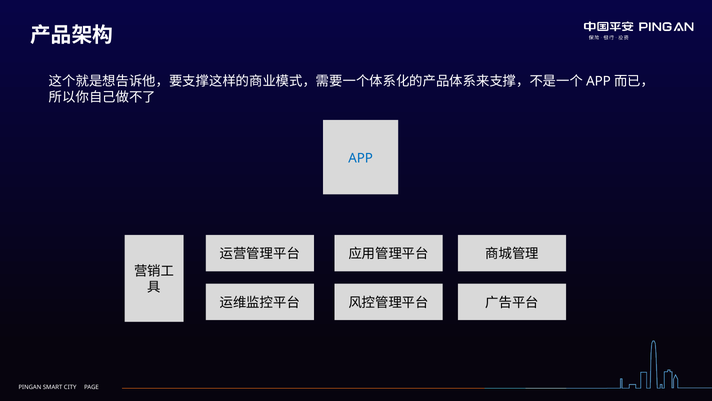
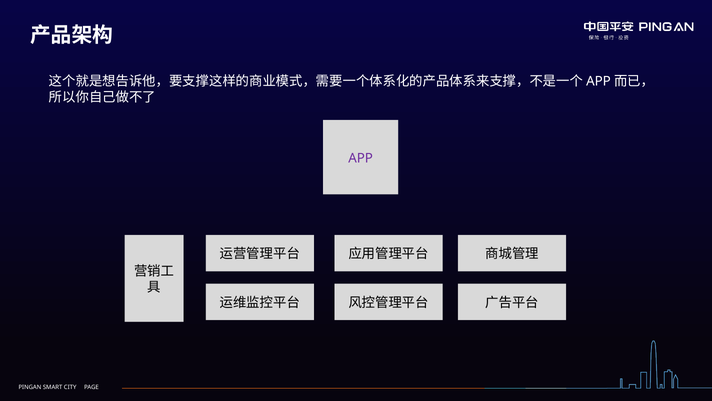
APP colour: blue -> purple
